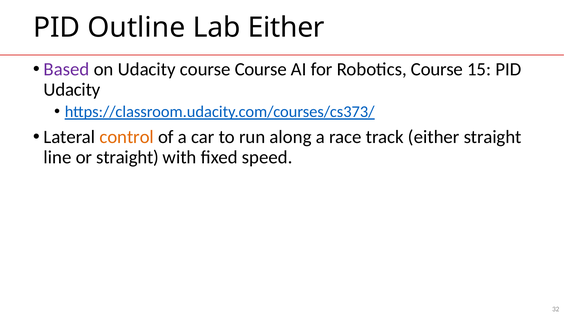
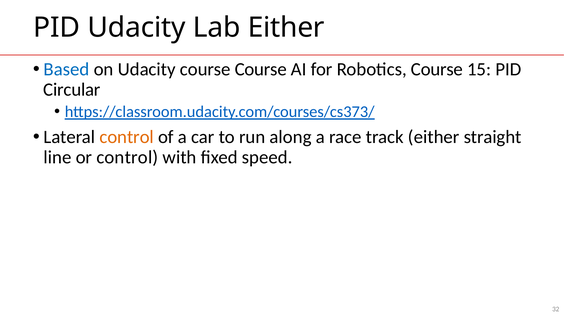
PID Outline: Outline -> Udacity
Based colour: purple -> blue
Udacity at (72, 90): Udacity -> Circular
or straight: straight -> control
